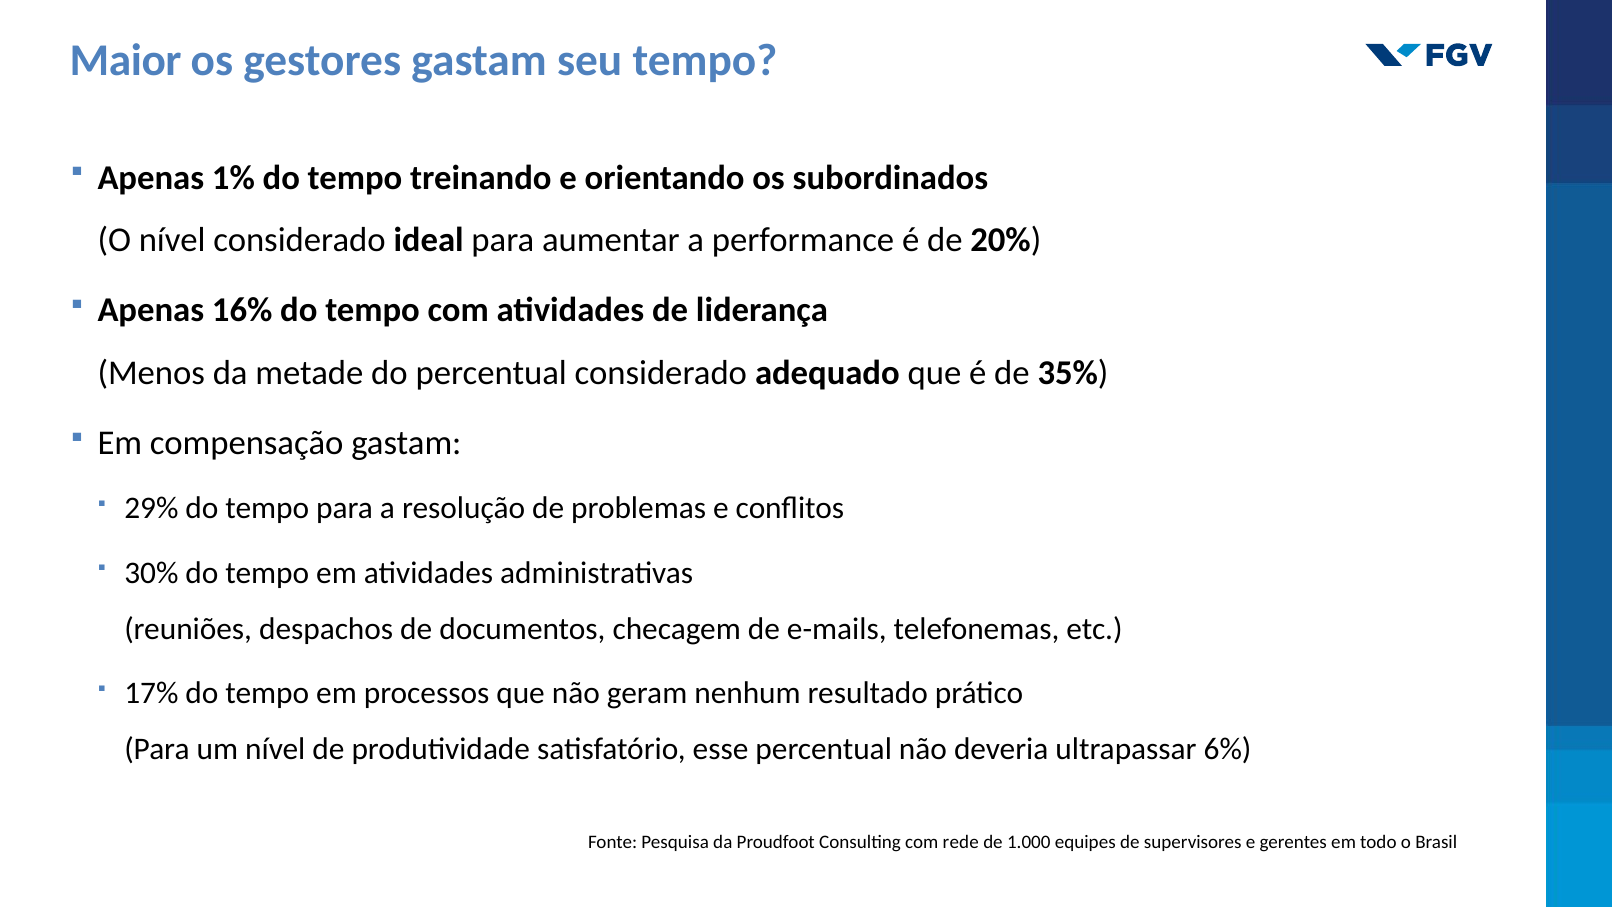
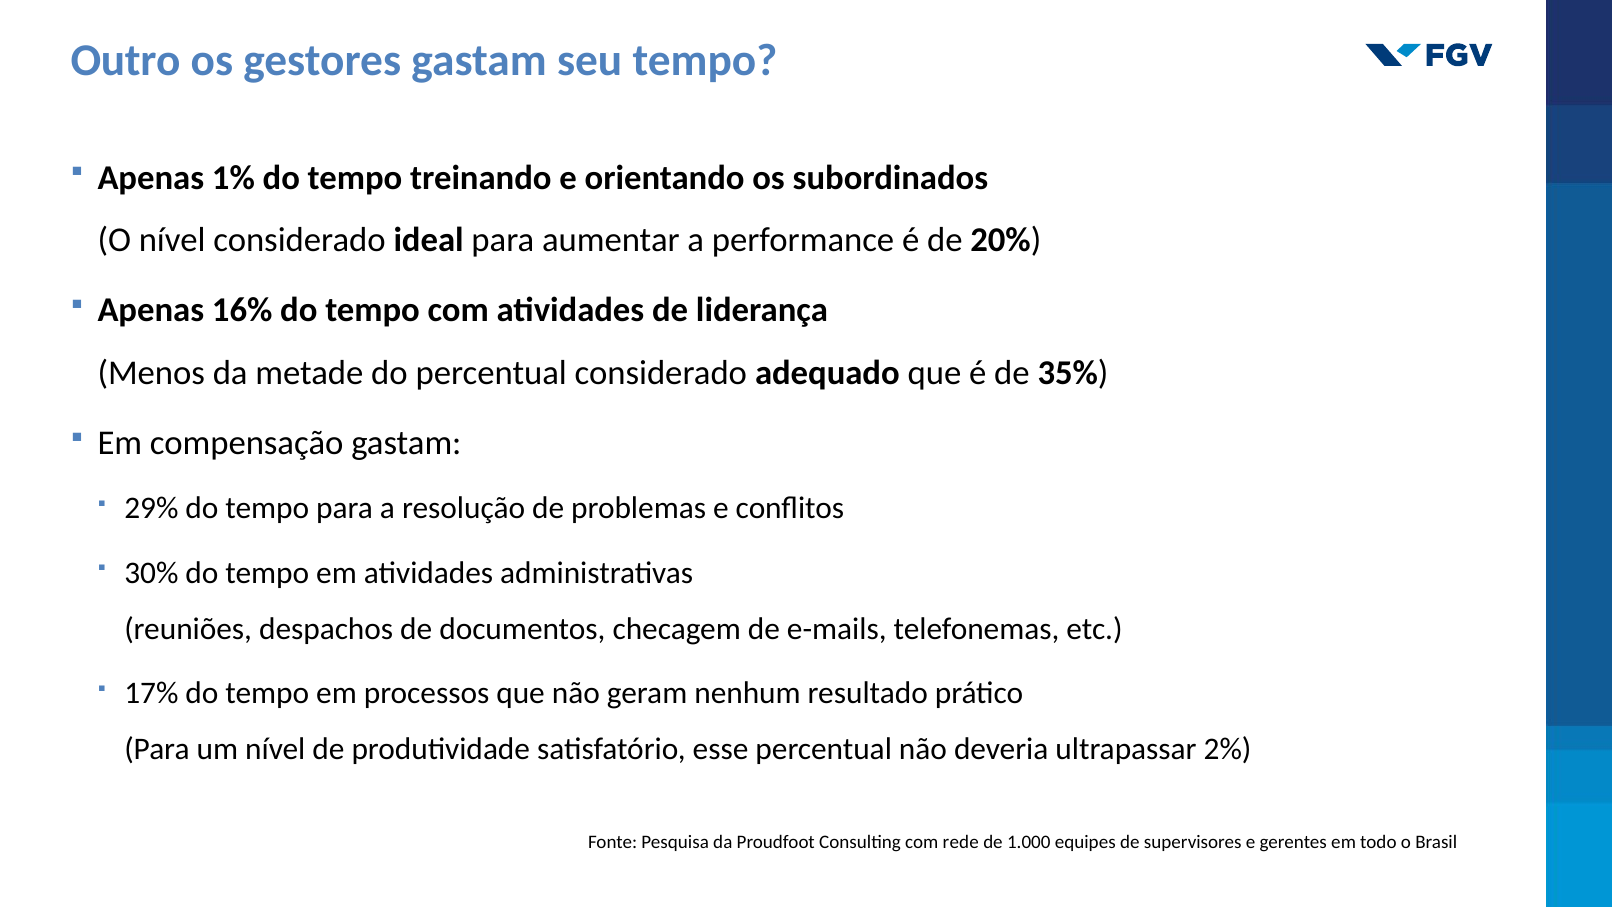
Maior: Maior -> Outro
6%: 6% -> 2%
